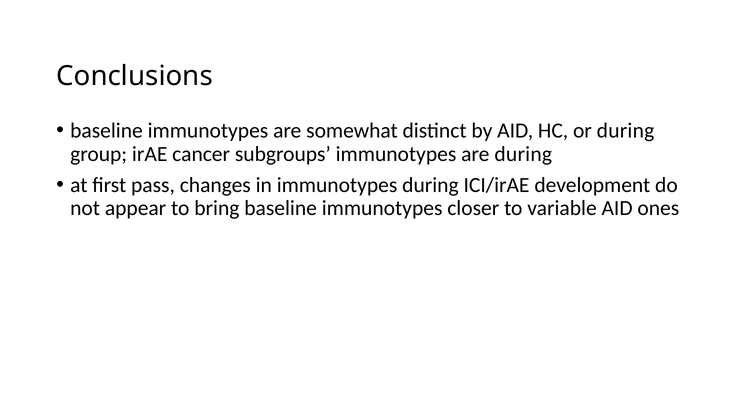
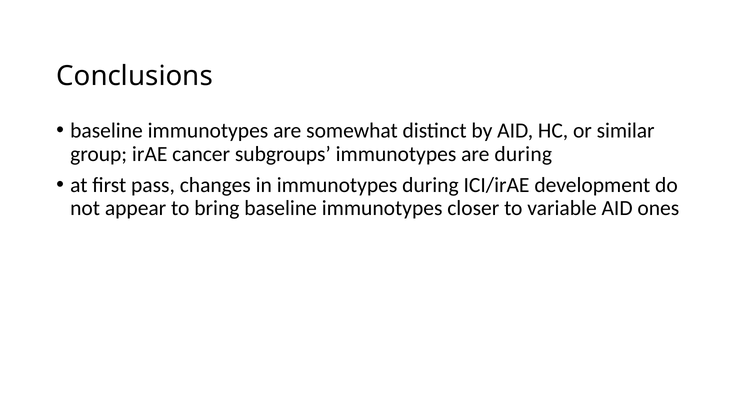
or during: during -> similar
